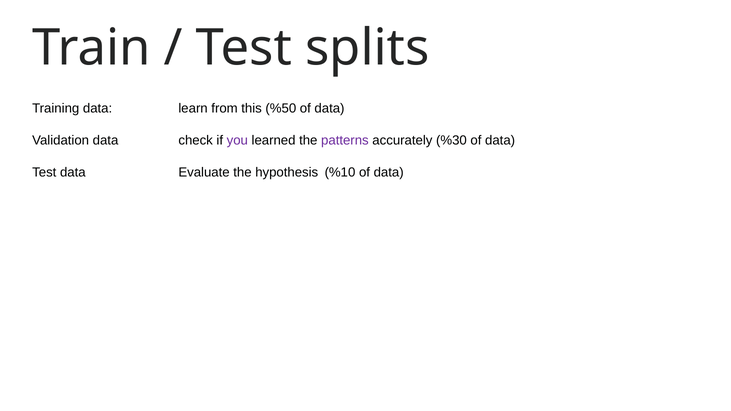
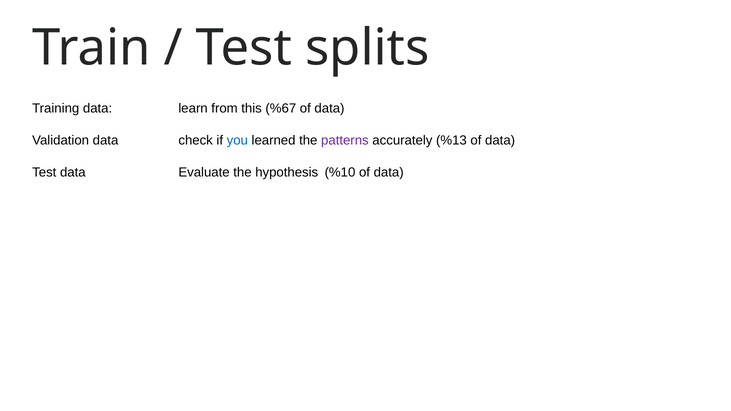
%50: %50 -> %67
you colour: purple -> blue
%30: %30 -> %13
